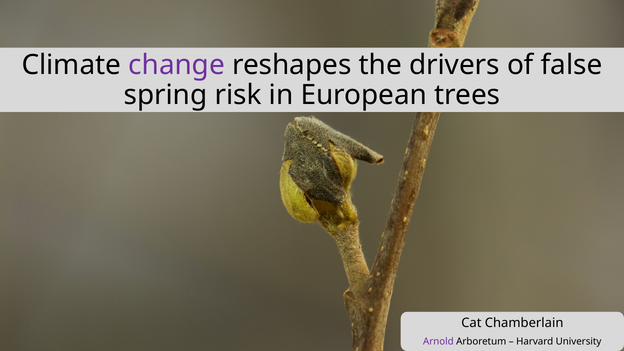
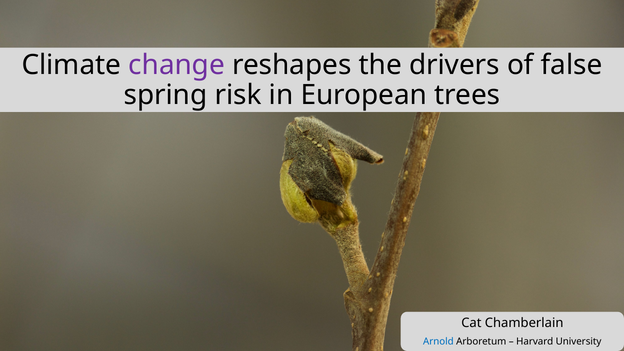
Arnold colour: purple -> blue
